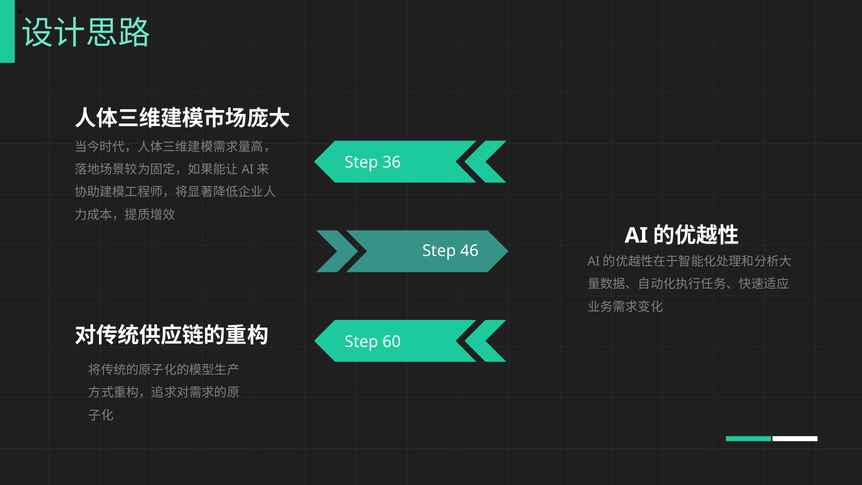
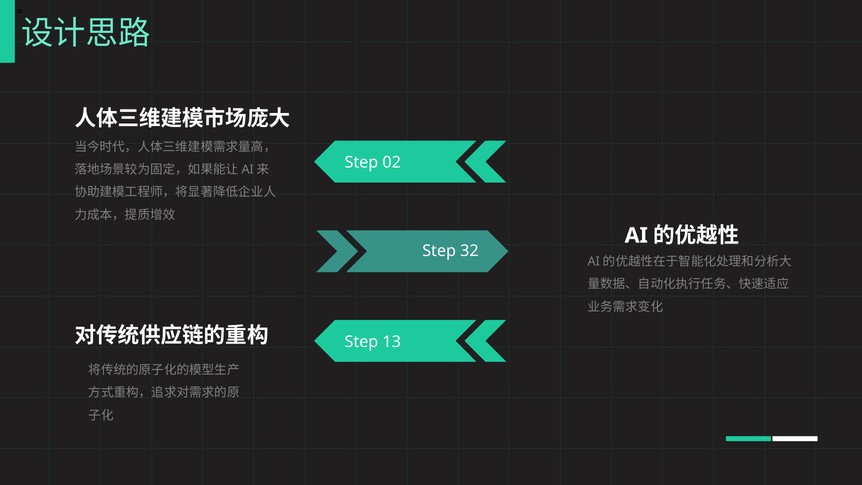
36: 36 -> 02
46: 46 -> 32
60: 60 -> 13
